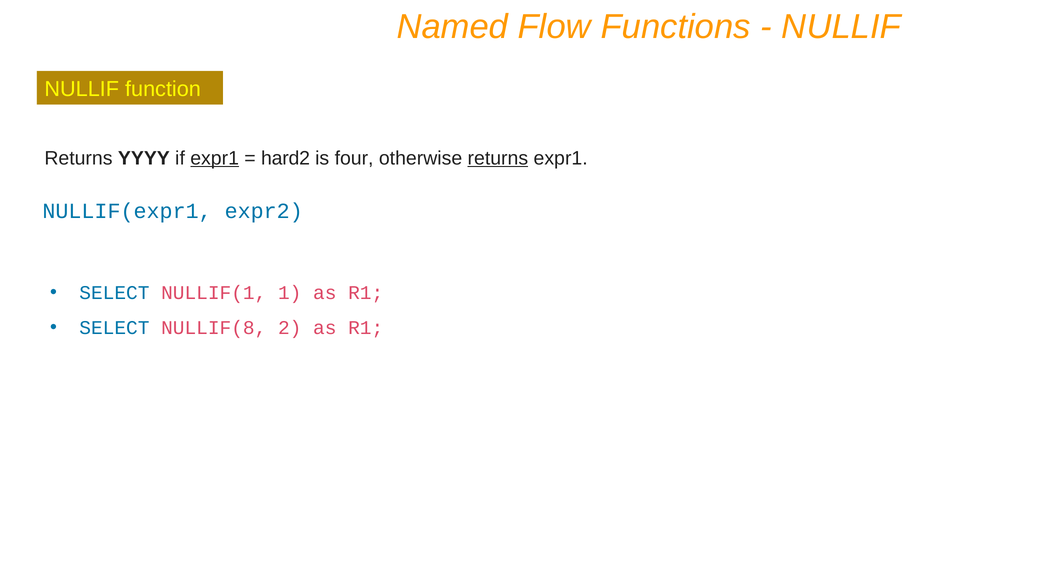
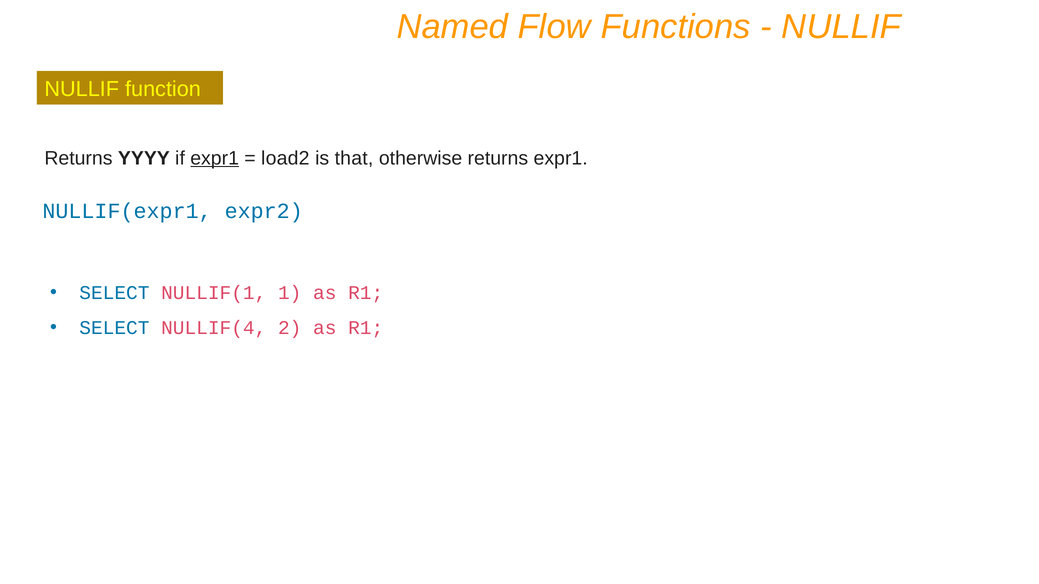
hard2: hard2 -> load2
four: four -> that
returns at (498, 158) underline: present -> none
NULLIF(8: NULLIF(8 -> NULLIF(4
